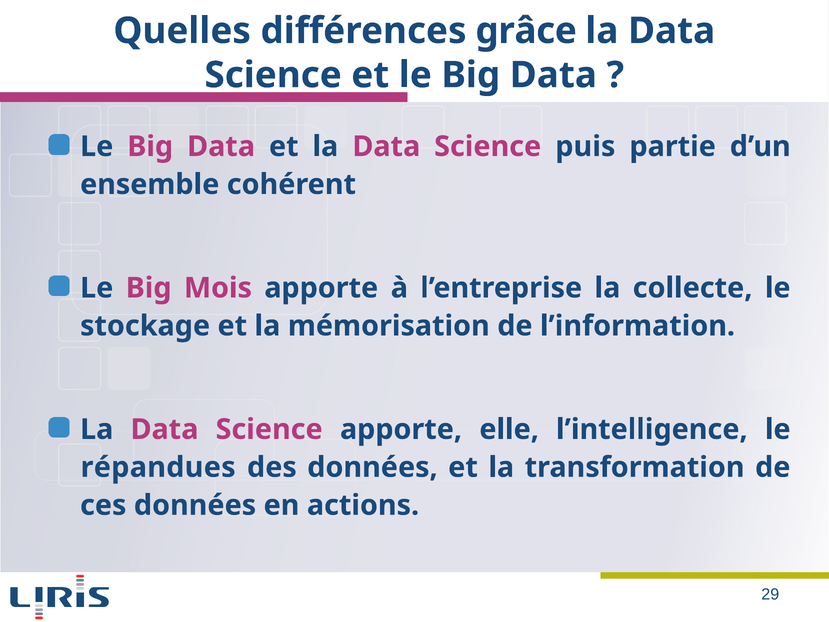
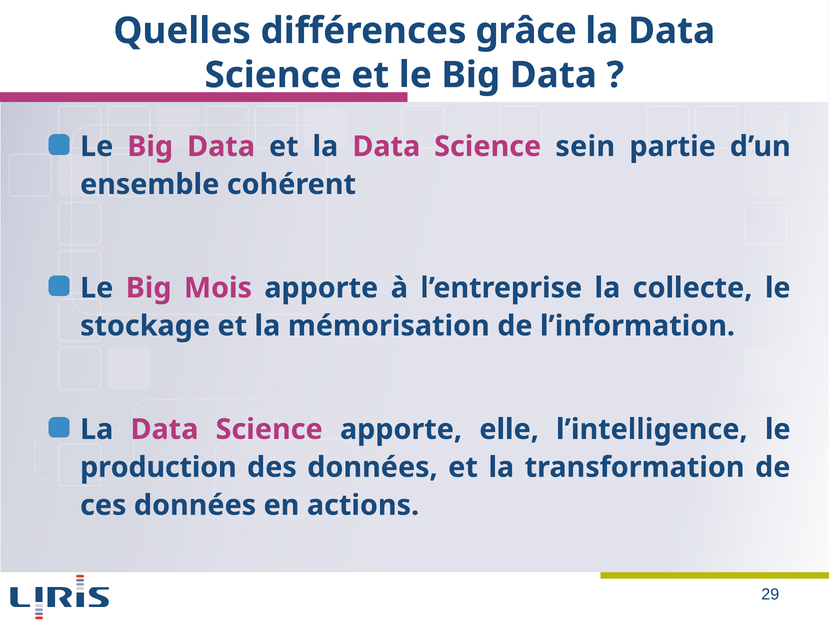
puis: puis -> sein
répandues: répandues -> production
